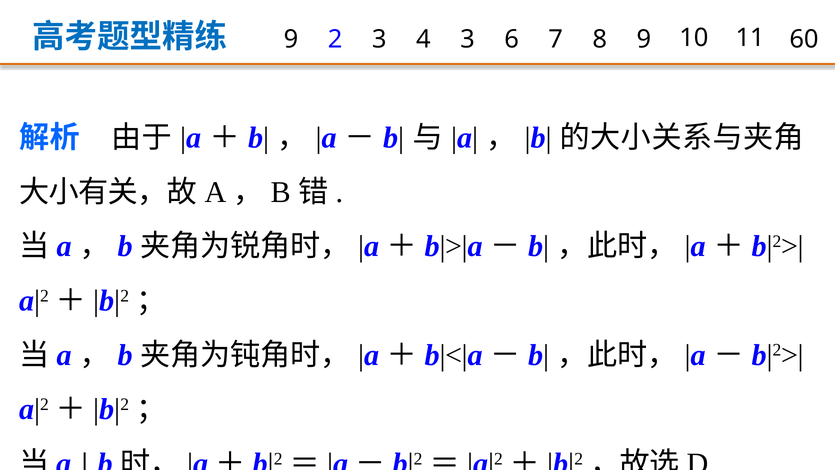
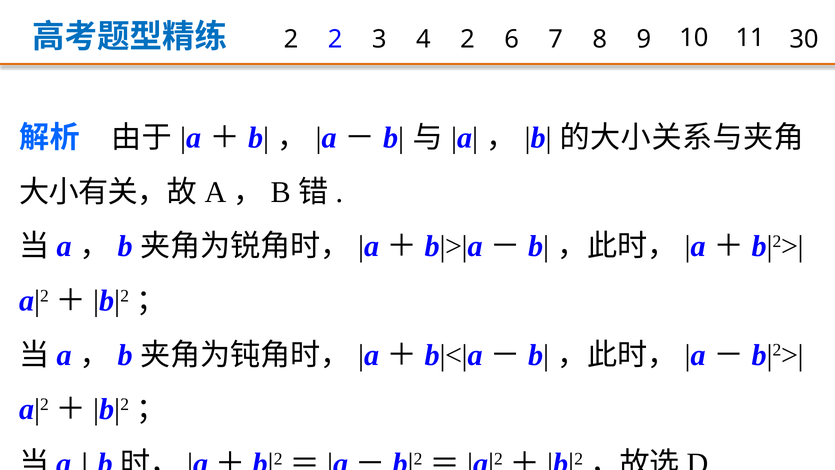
9 at (291, 39): 9 -> 2
4 3: 3 -> 2
60: 60 -> 30
